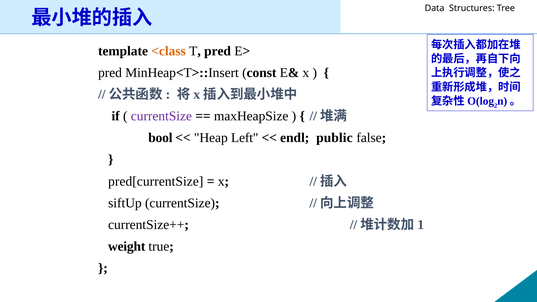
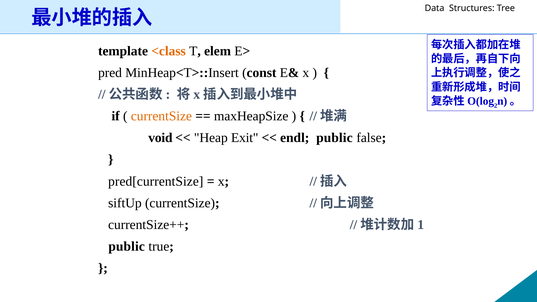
T pred: pred -> elem
currentSize at (161, 116) colour: purple -> orange
bool: bool -> void
Left: Left -> Exit
weight at (127, 246): weight -> public
